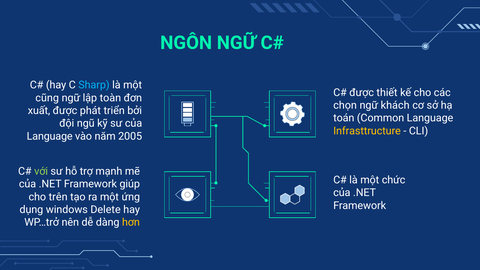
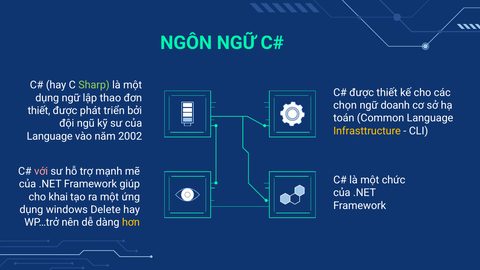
Sharp colour: light blue -> light green
cũng at (47, 98): cũng -> dụng
toàn: toàn -> thao
khách: khách -> doanh
xuất at (39, 111): xuất -> thiết
2005: 2005 -> 2002
với colour: light green -> pink
trên: trên -> khai
